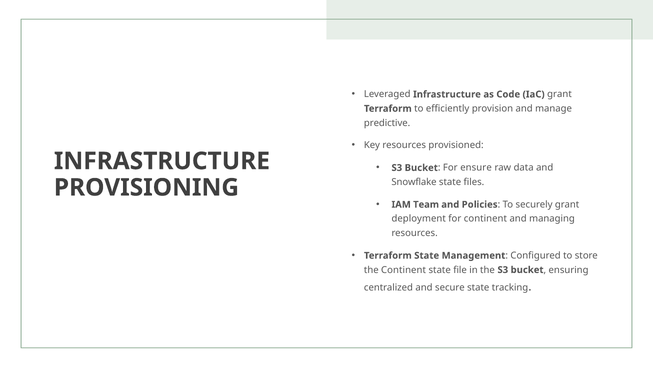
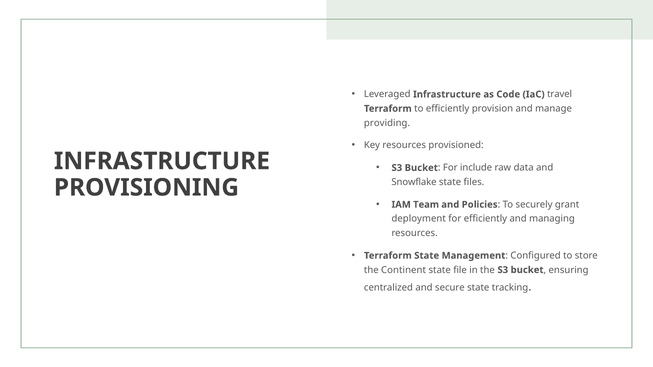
IaC grant: grant -> travel
predictive: predictive -> providing
ensure: ensure -> include
for continent: continent -> efficiently
